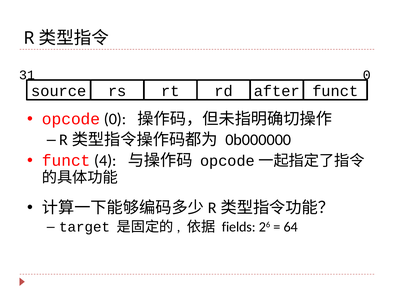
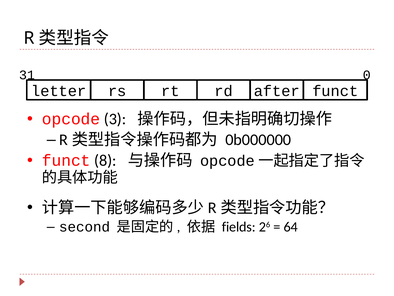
source: source -> letter
opcode 0: 0 -> 3
4: 4 -> 8
target: target -> second
